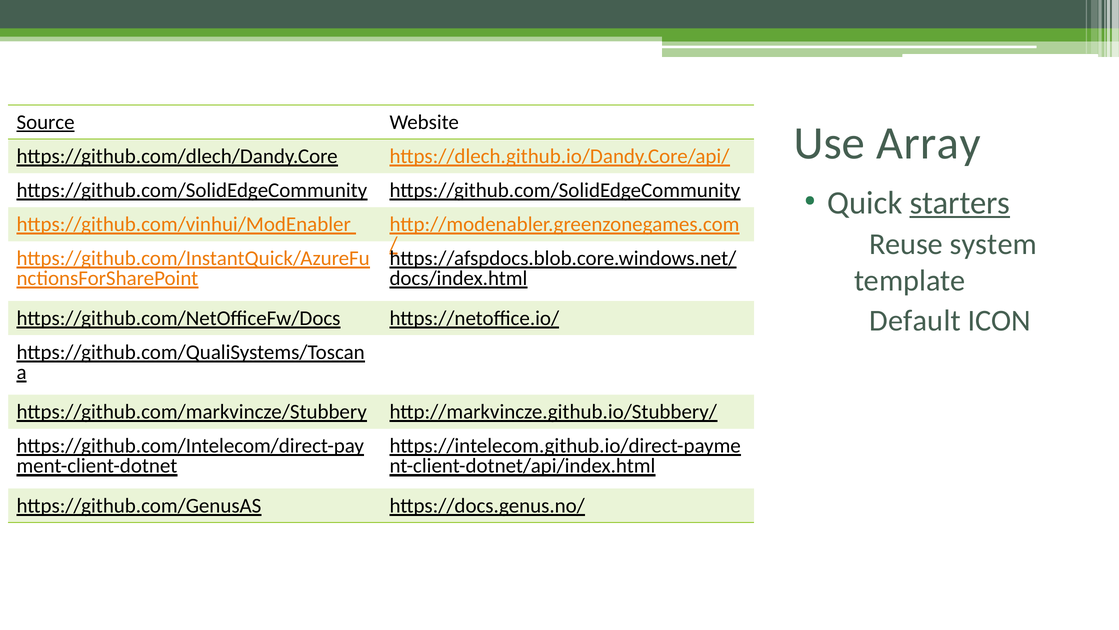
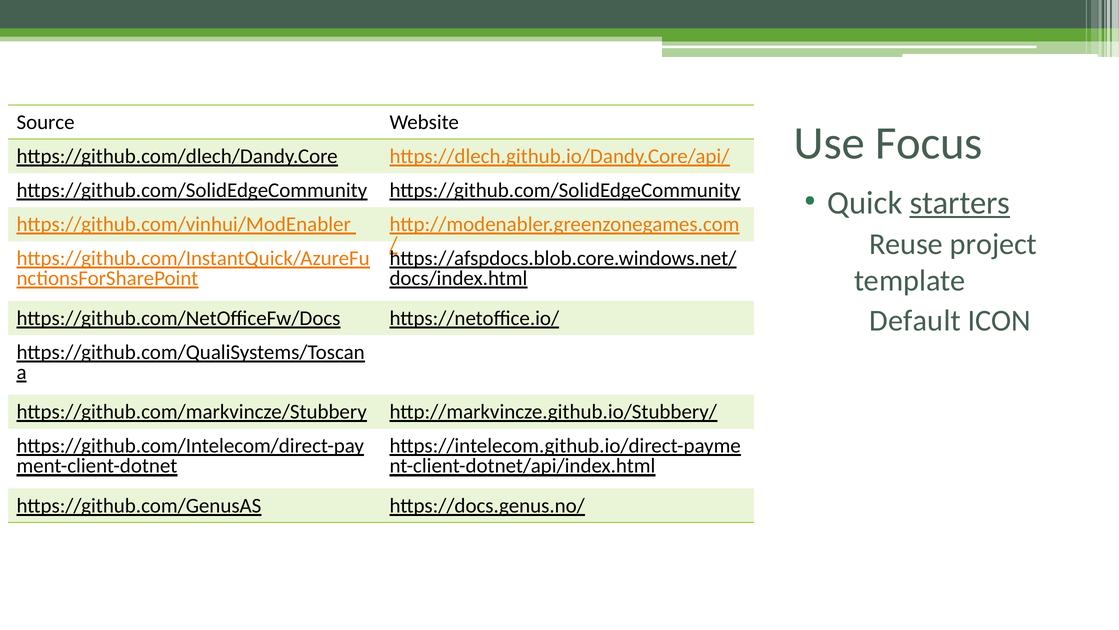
Source underline: present -> none
Array: Array -> Focus
system: system -> project
